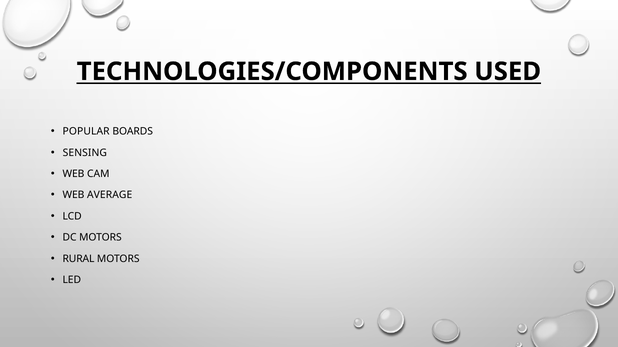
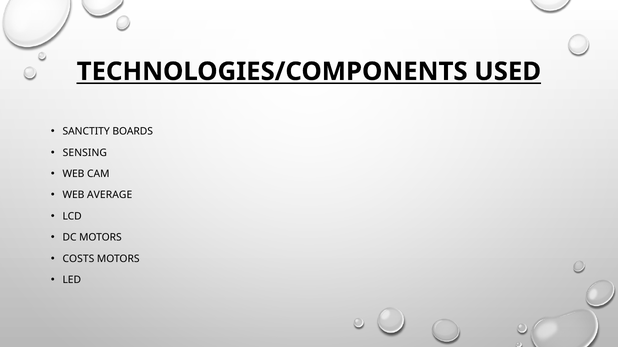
POPULAR: POPULAR -> SANCTITY
RURAL: RURAL -> COSTS
